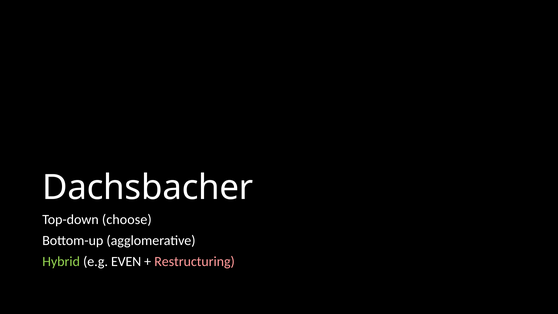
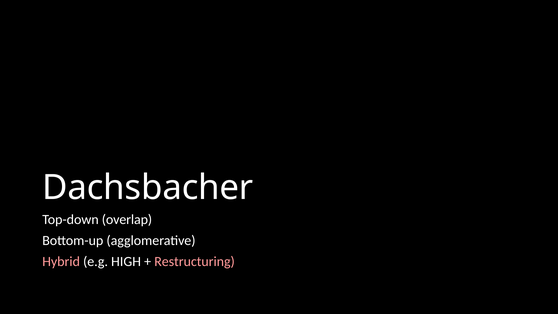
choose: choose -> overlap
Hybrid colour: light green -> pink
EVEN: EVEN -> HIGH
